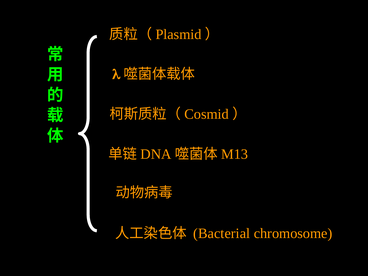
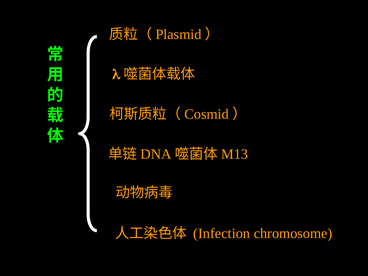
Bacterial: Bacterial -> Infection
